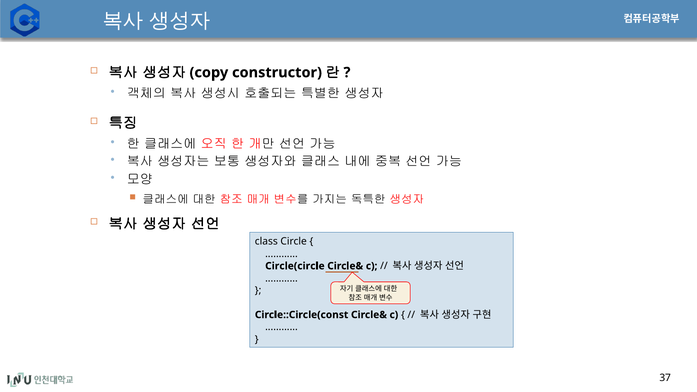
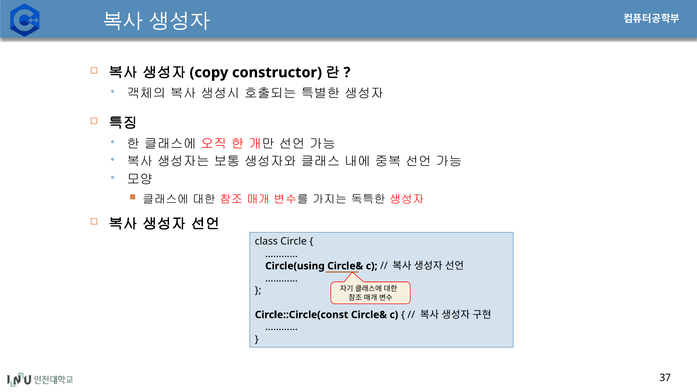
Circle(circle: Circle(circle -> Circle(using
